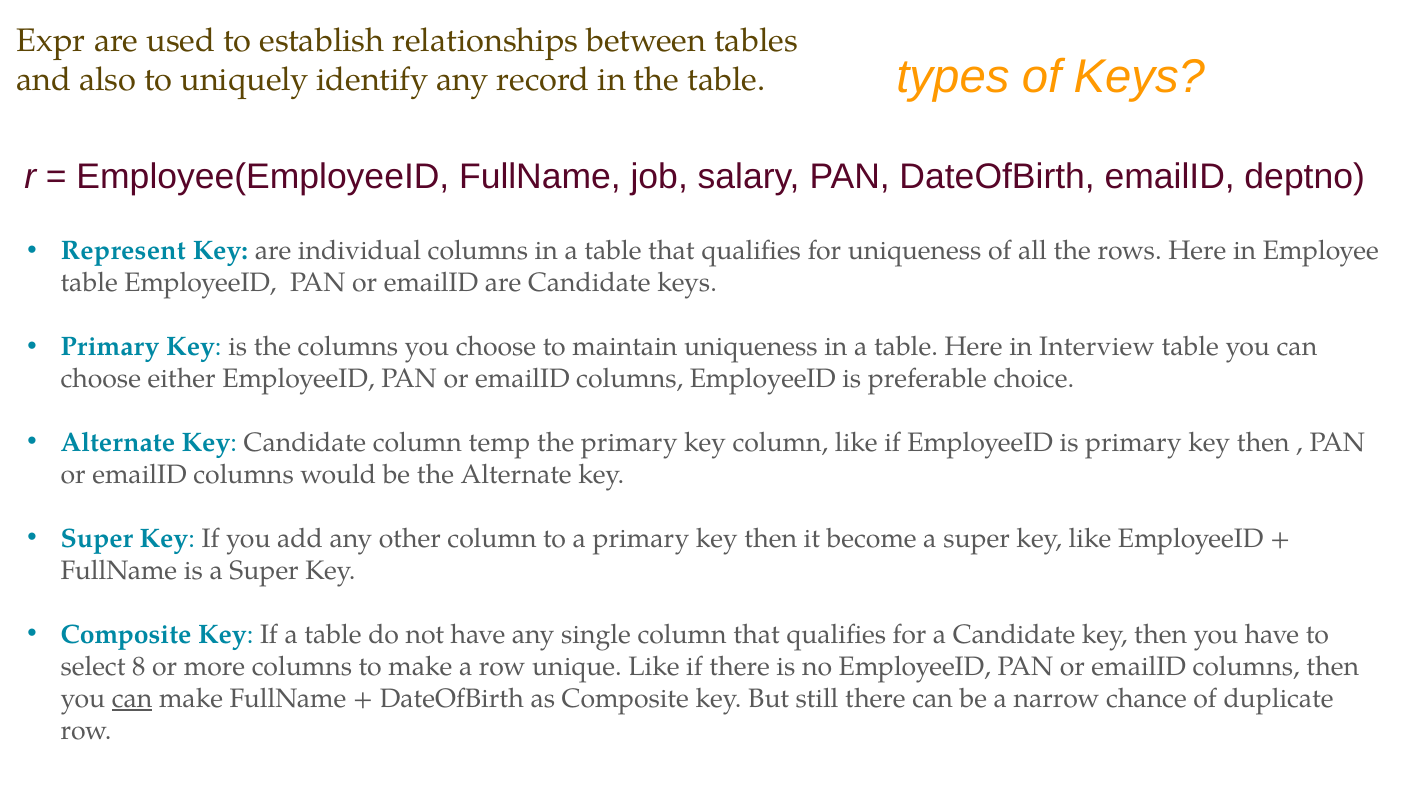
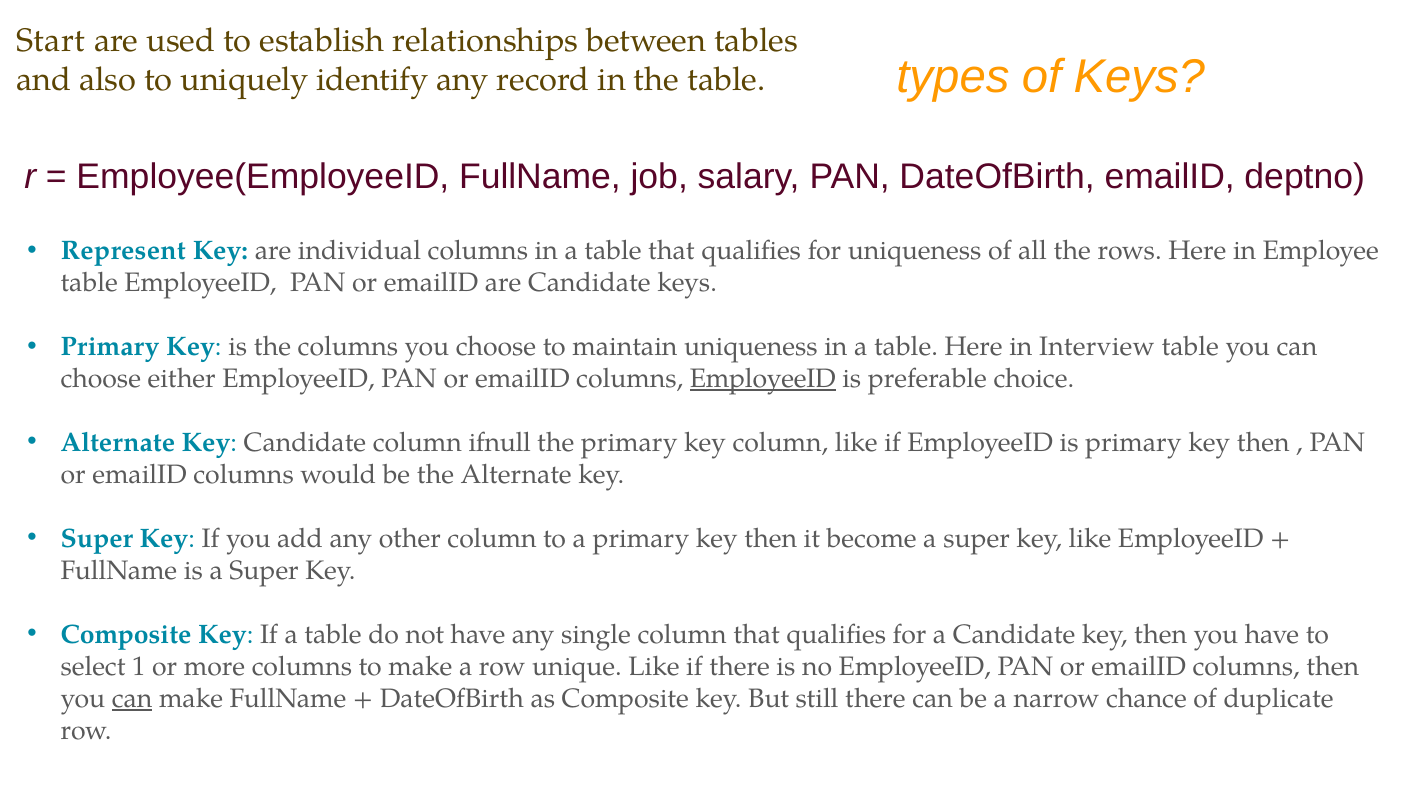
Expr: Expr -> Start
EmployeeID at (763, 379) underline: none -> present
temp: temp -> ifnull
8: 8 -> 1
